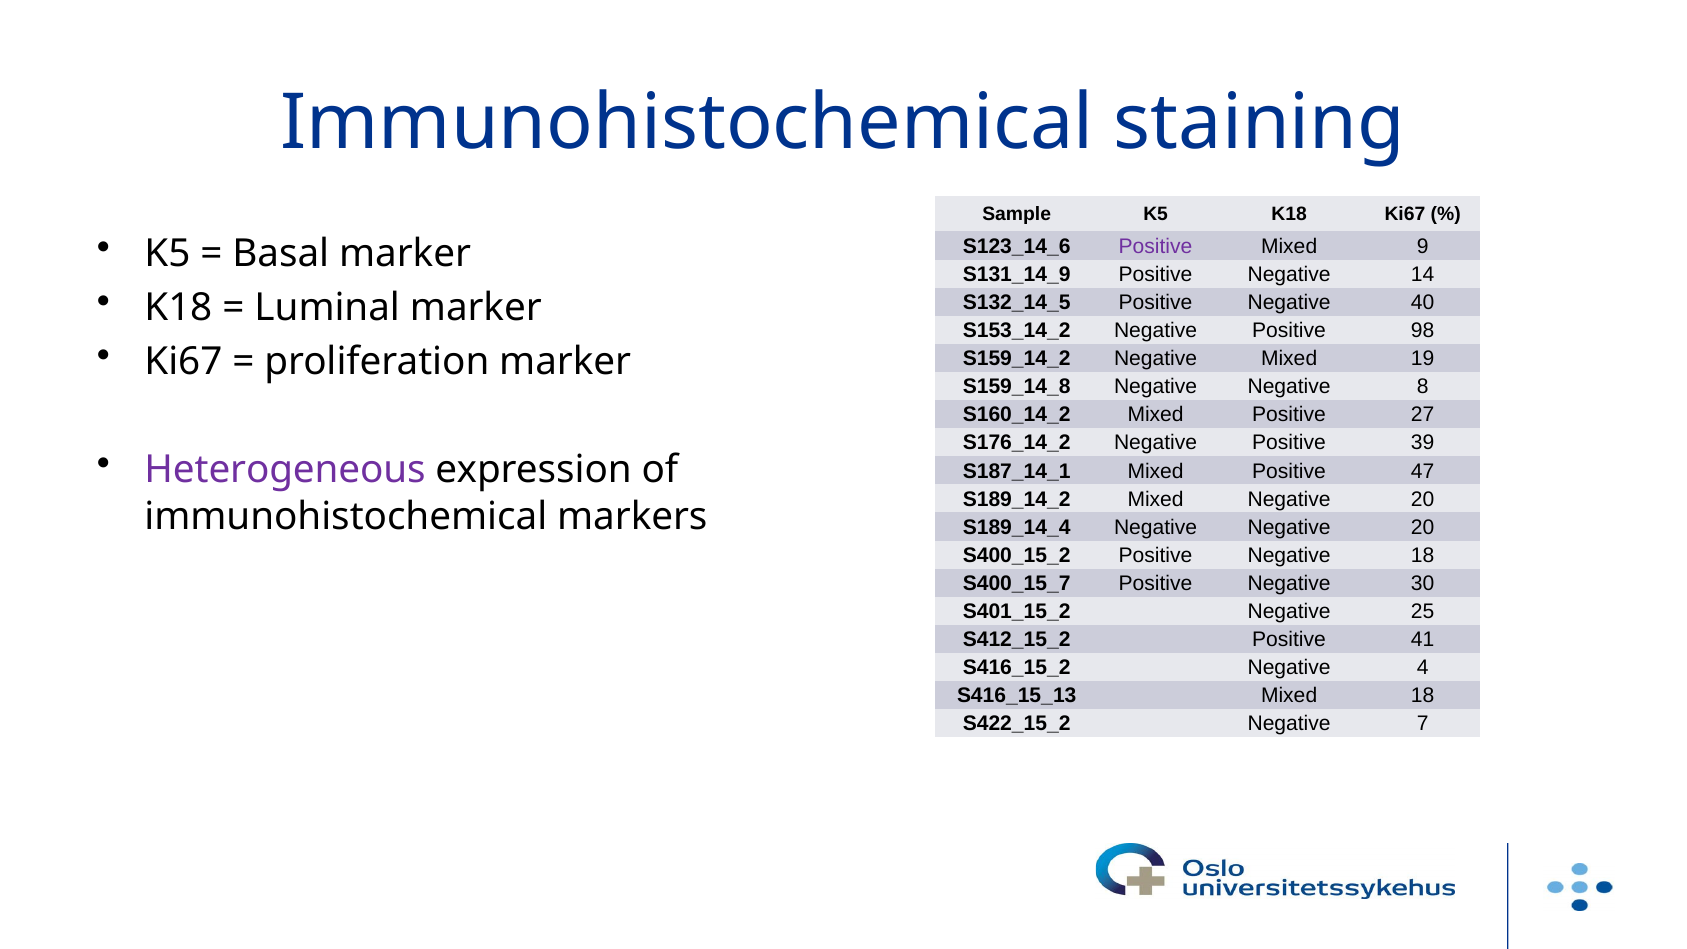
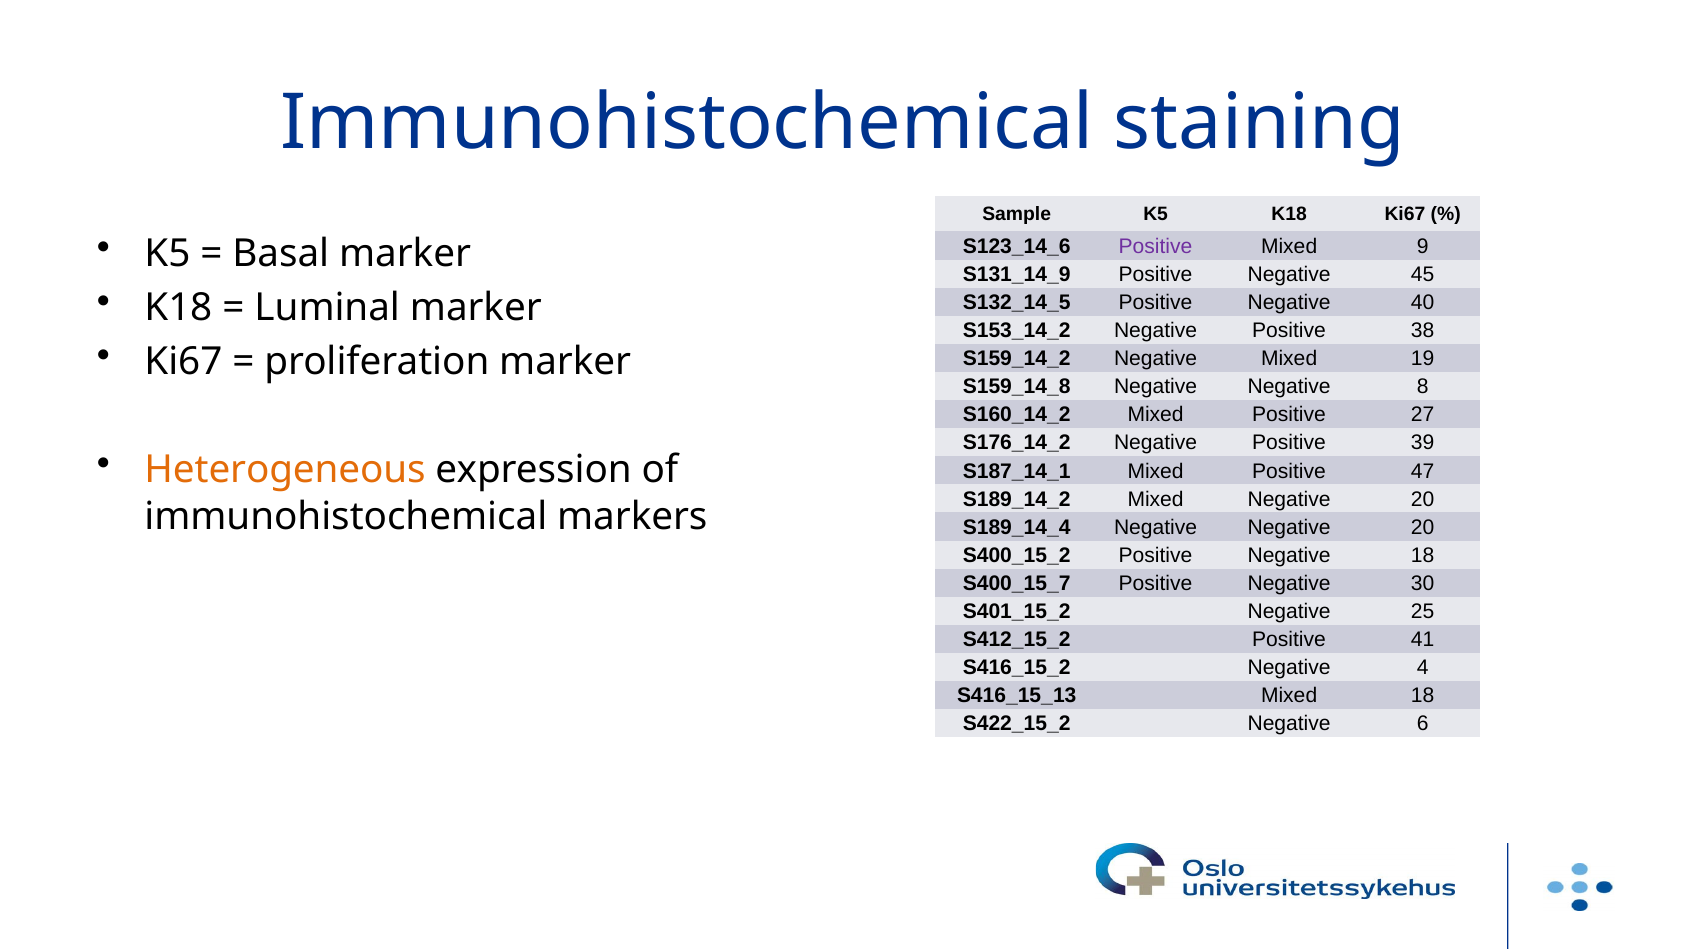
14: 14 -> 45
98: 98 -> 38
Heterogeneous colour: purple -> orange
7: 7 -> 6
